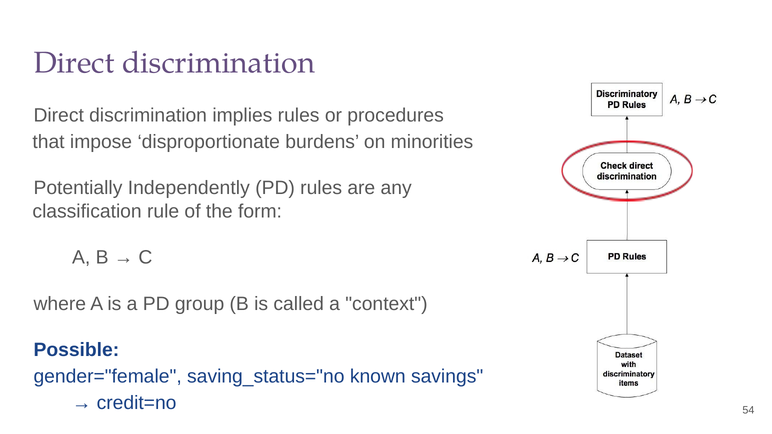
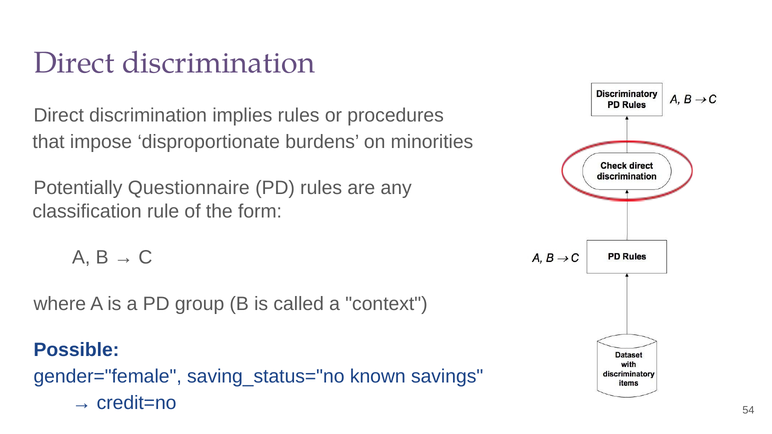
Independently: Independently -> Questionnaire
